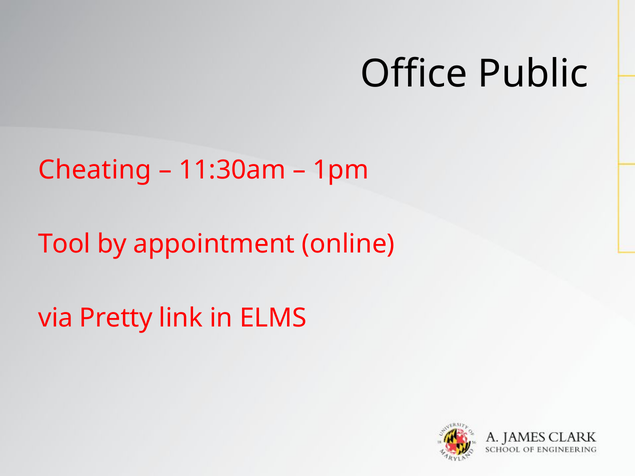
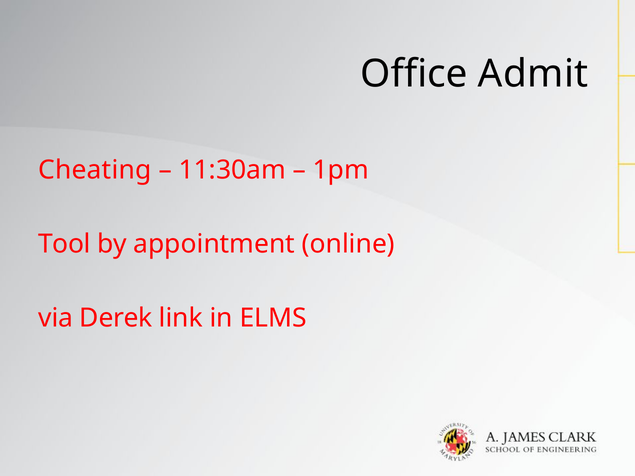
Public: Public -> Admit
Pretty: Pretty -> Derek
